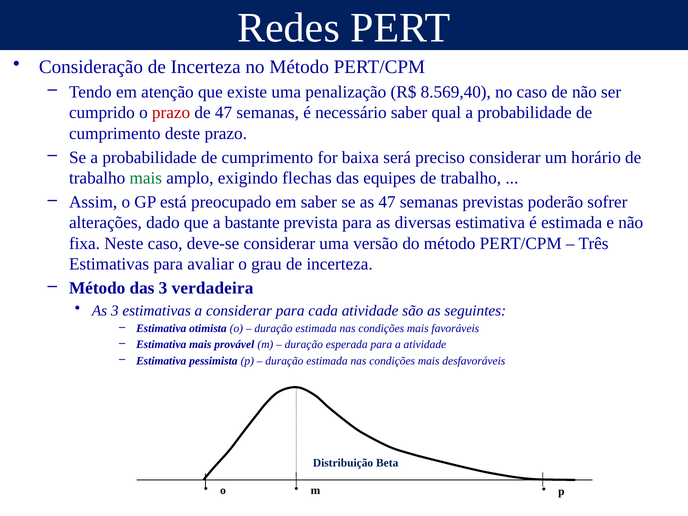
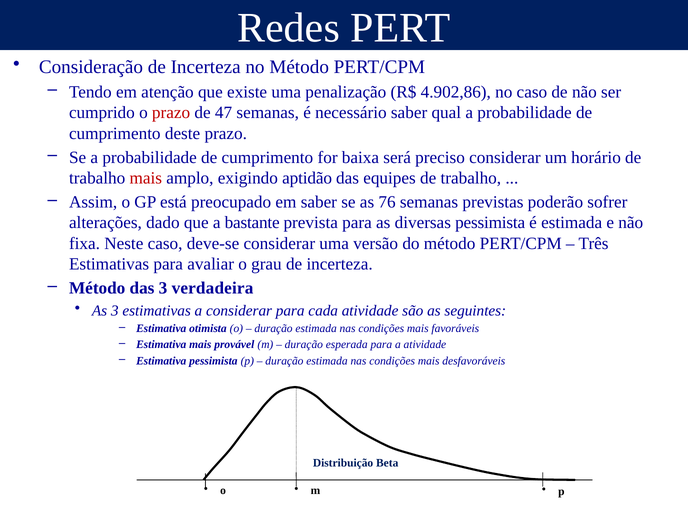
8.569,40: 8.569,40 -> 4.902,86
mais at (146, 178) colour: green -> red
flechas: flechas -> aptidão
as 47: 47 -> 76
diversas estimativa: estimativa -> pessimista
